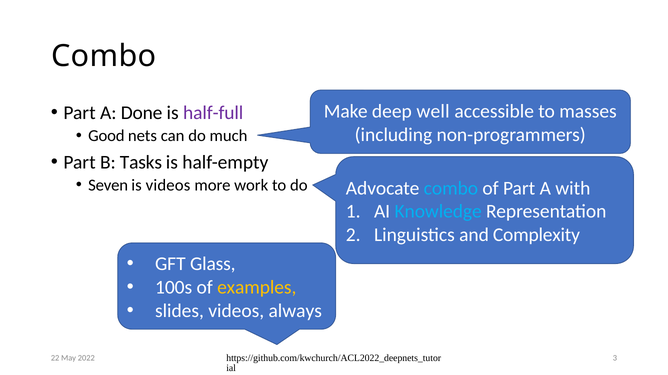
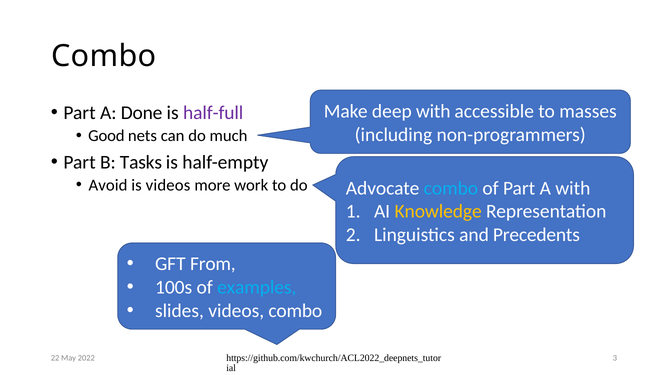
deep well: well -> with
Seven: Seven -> Avoid
Knowledge colour: light blue -> yellow
Complexity: Complexity -> Precedents
Glass: Glass -> From
examples colour: yellow -> light blue
videos always: always -> combo
